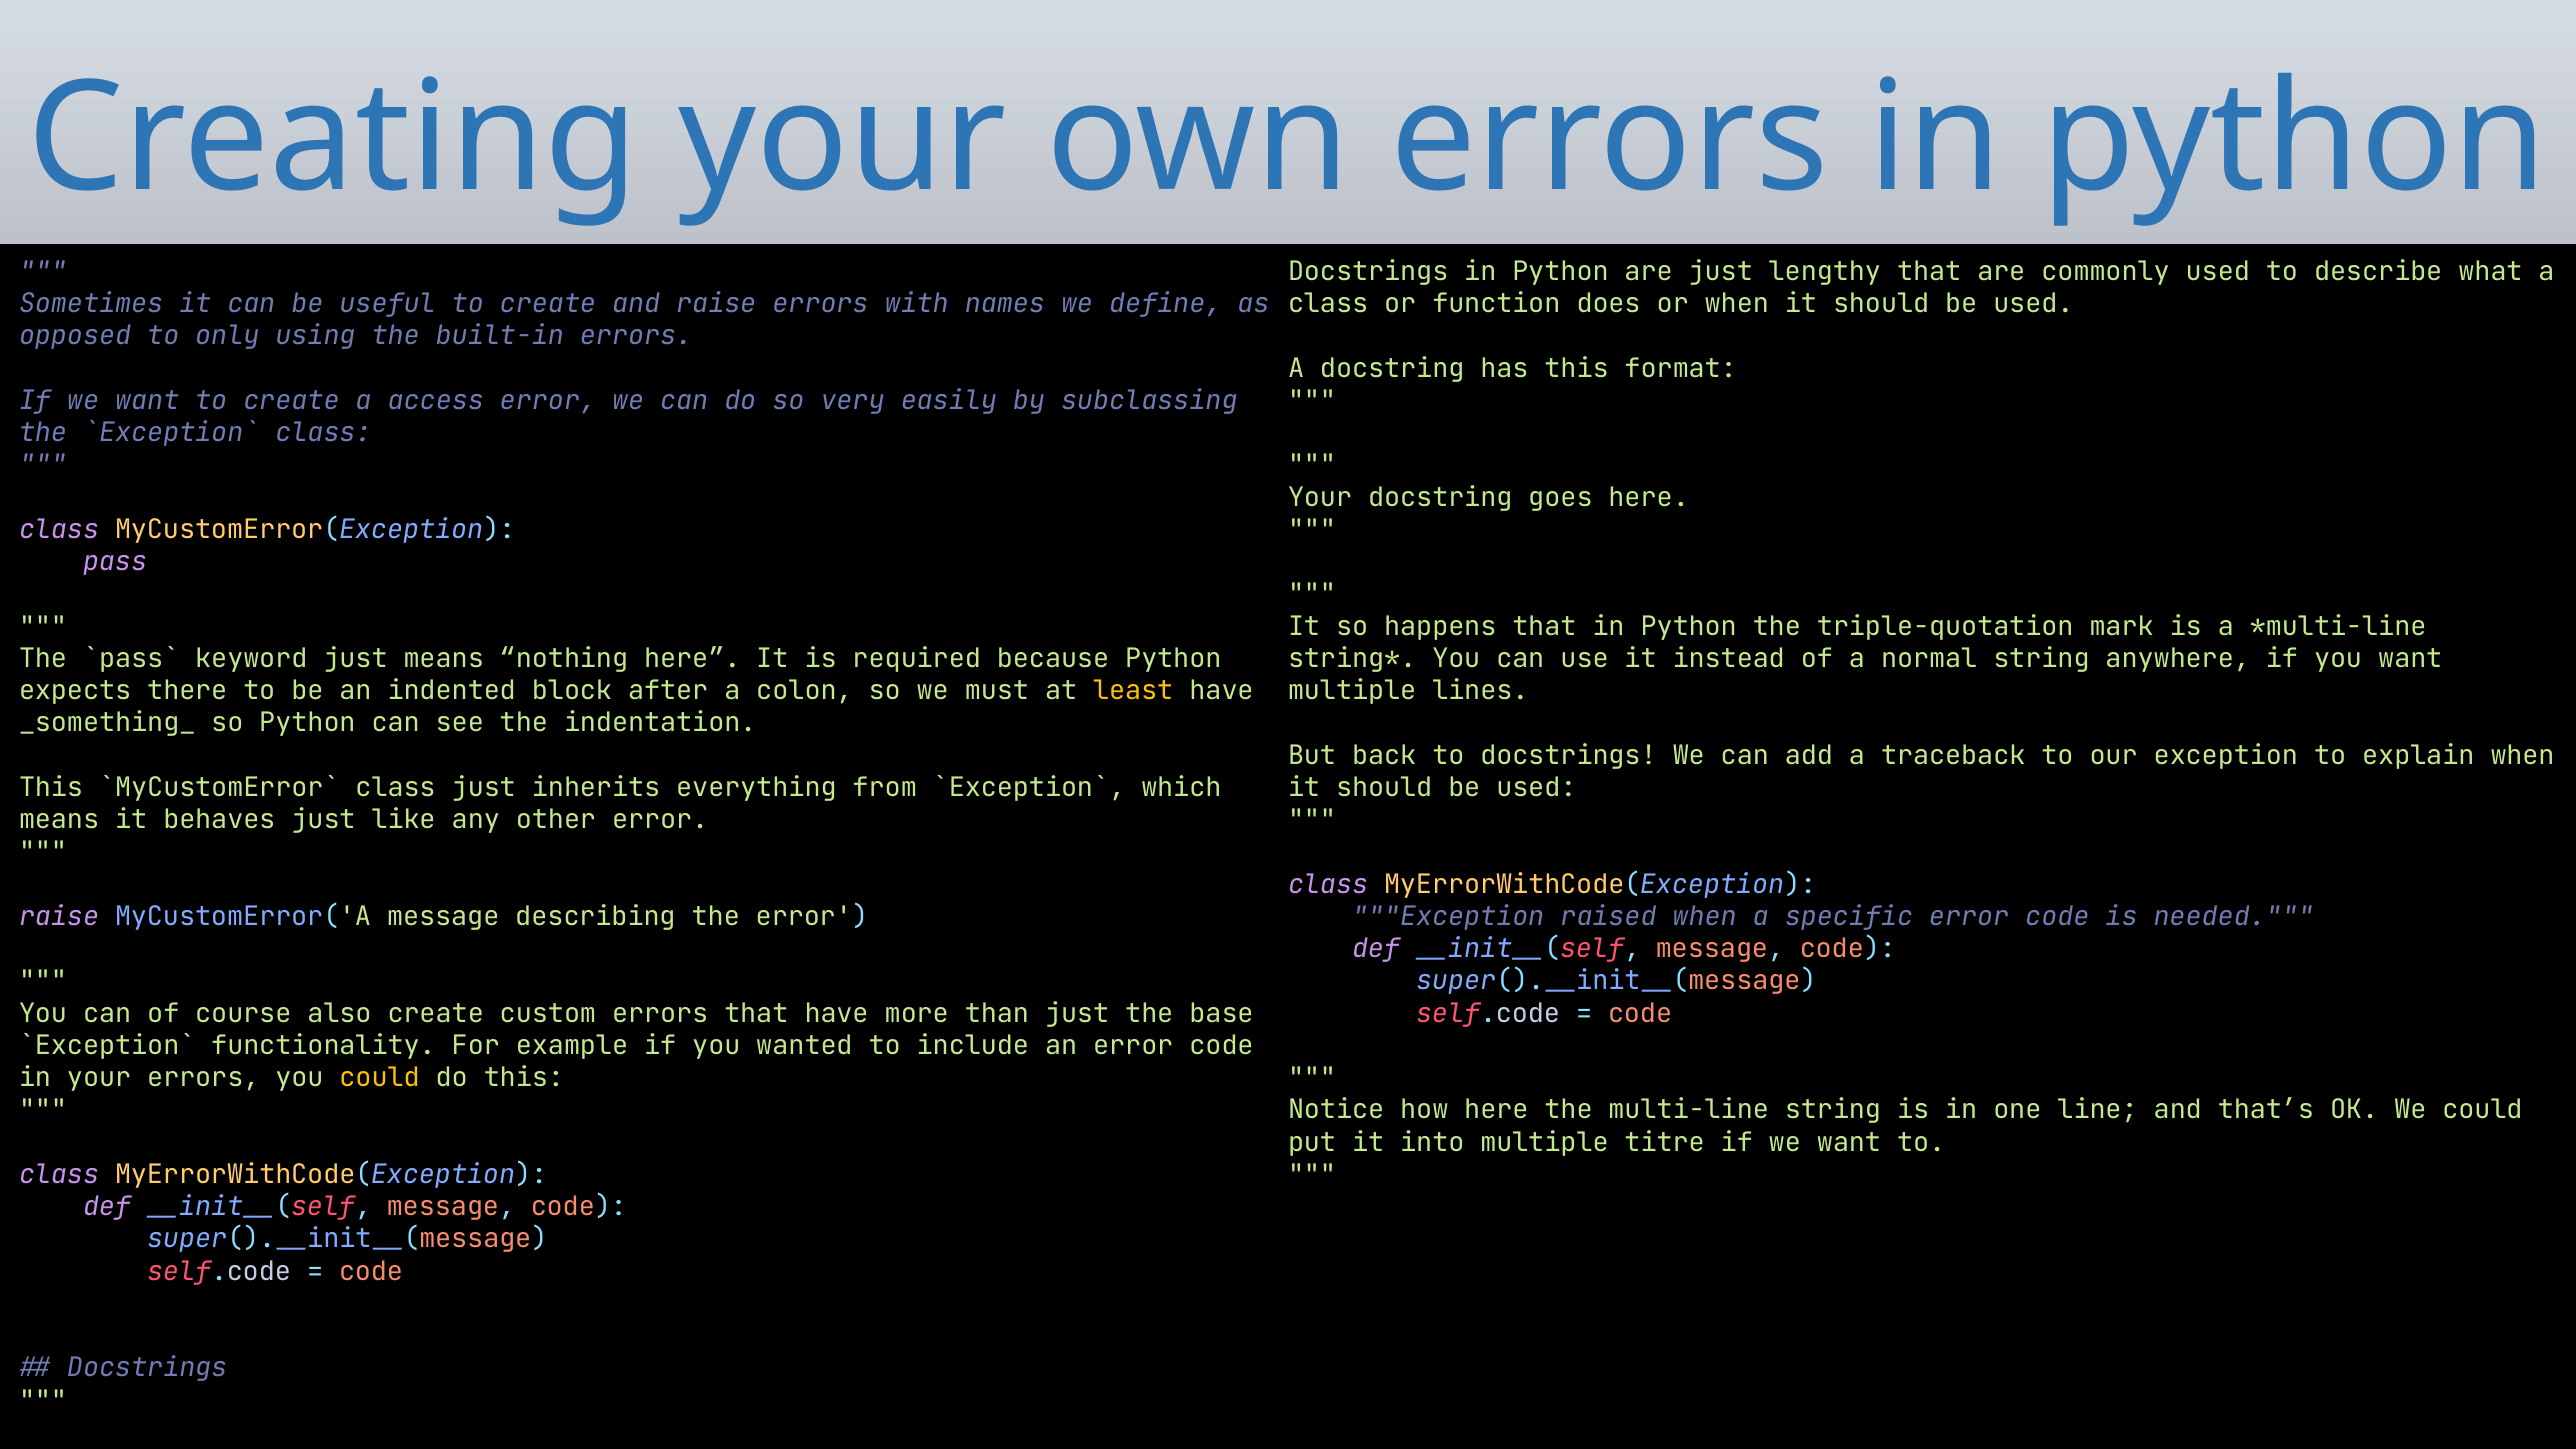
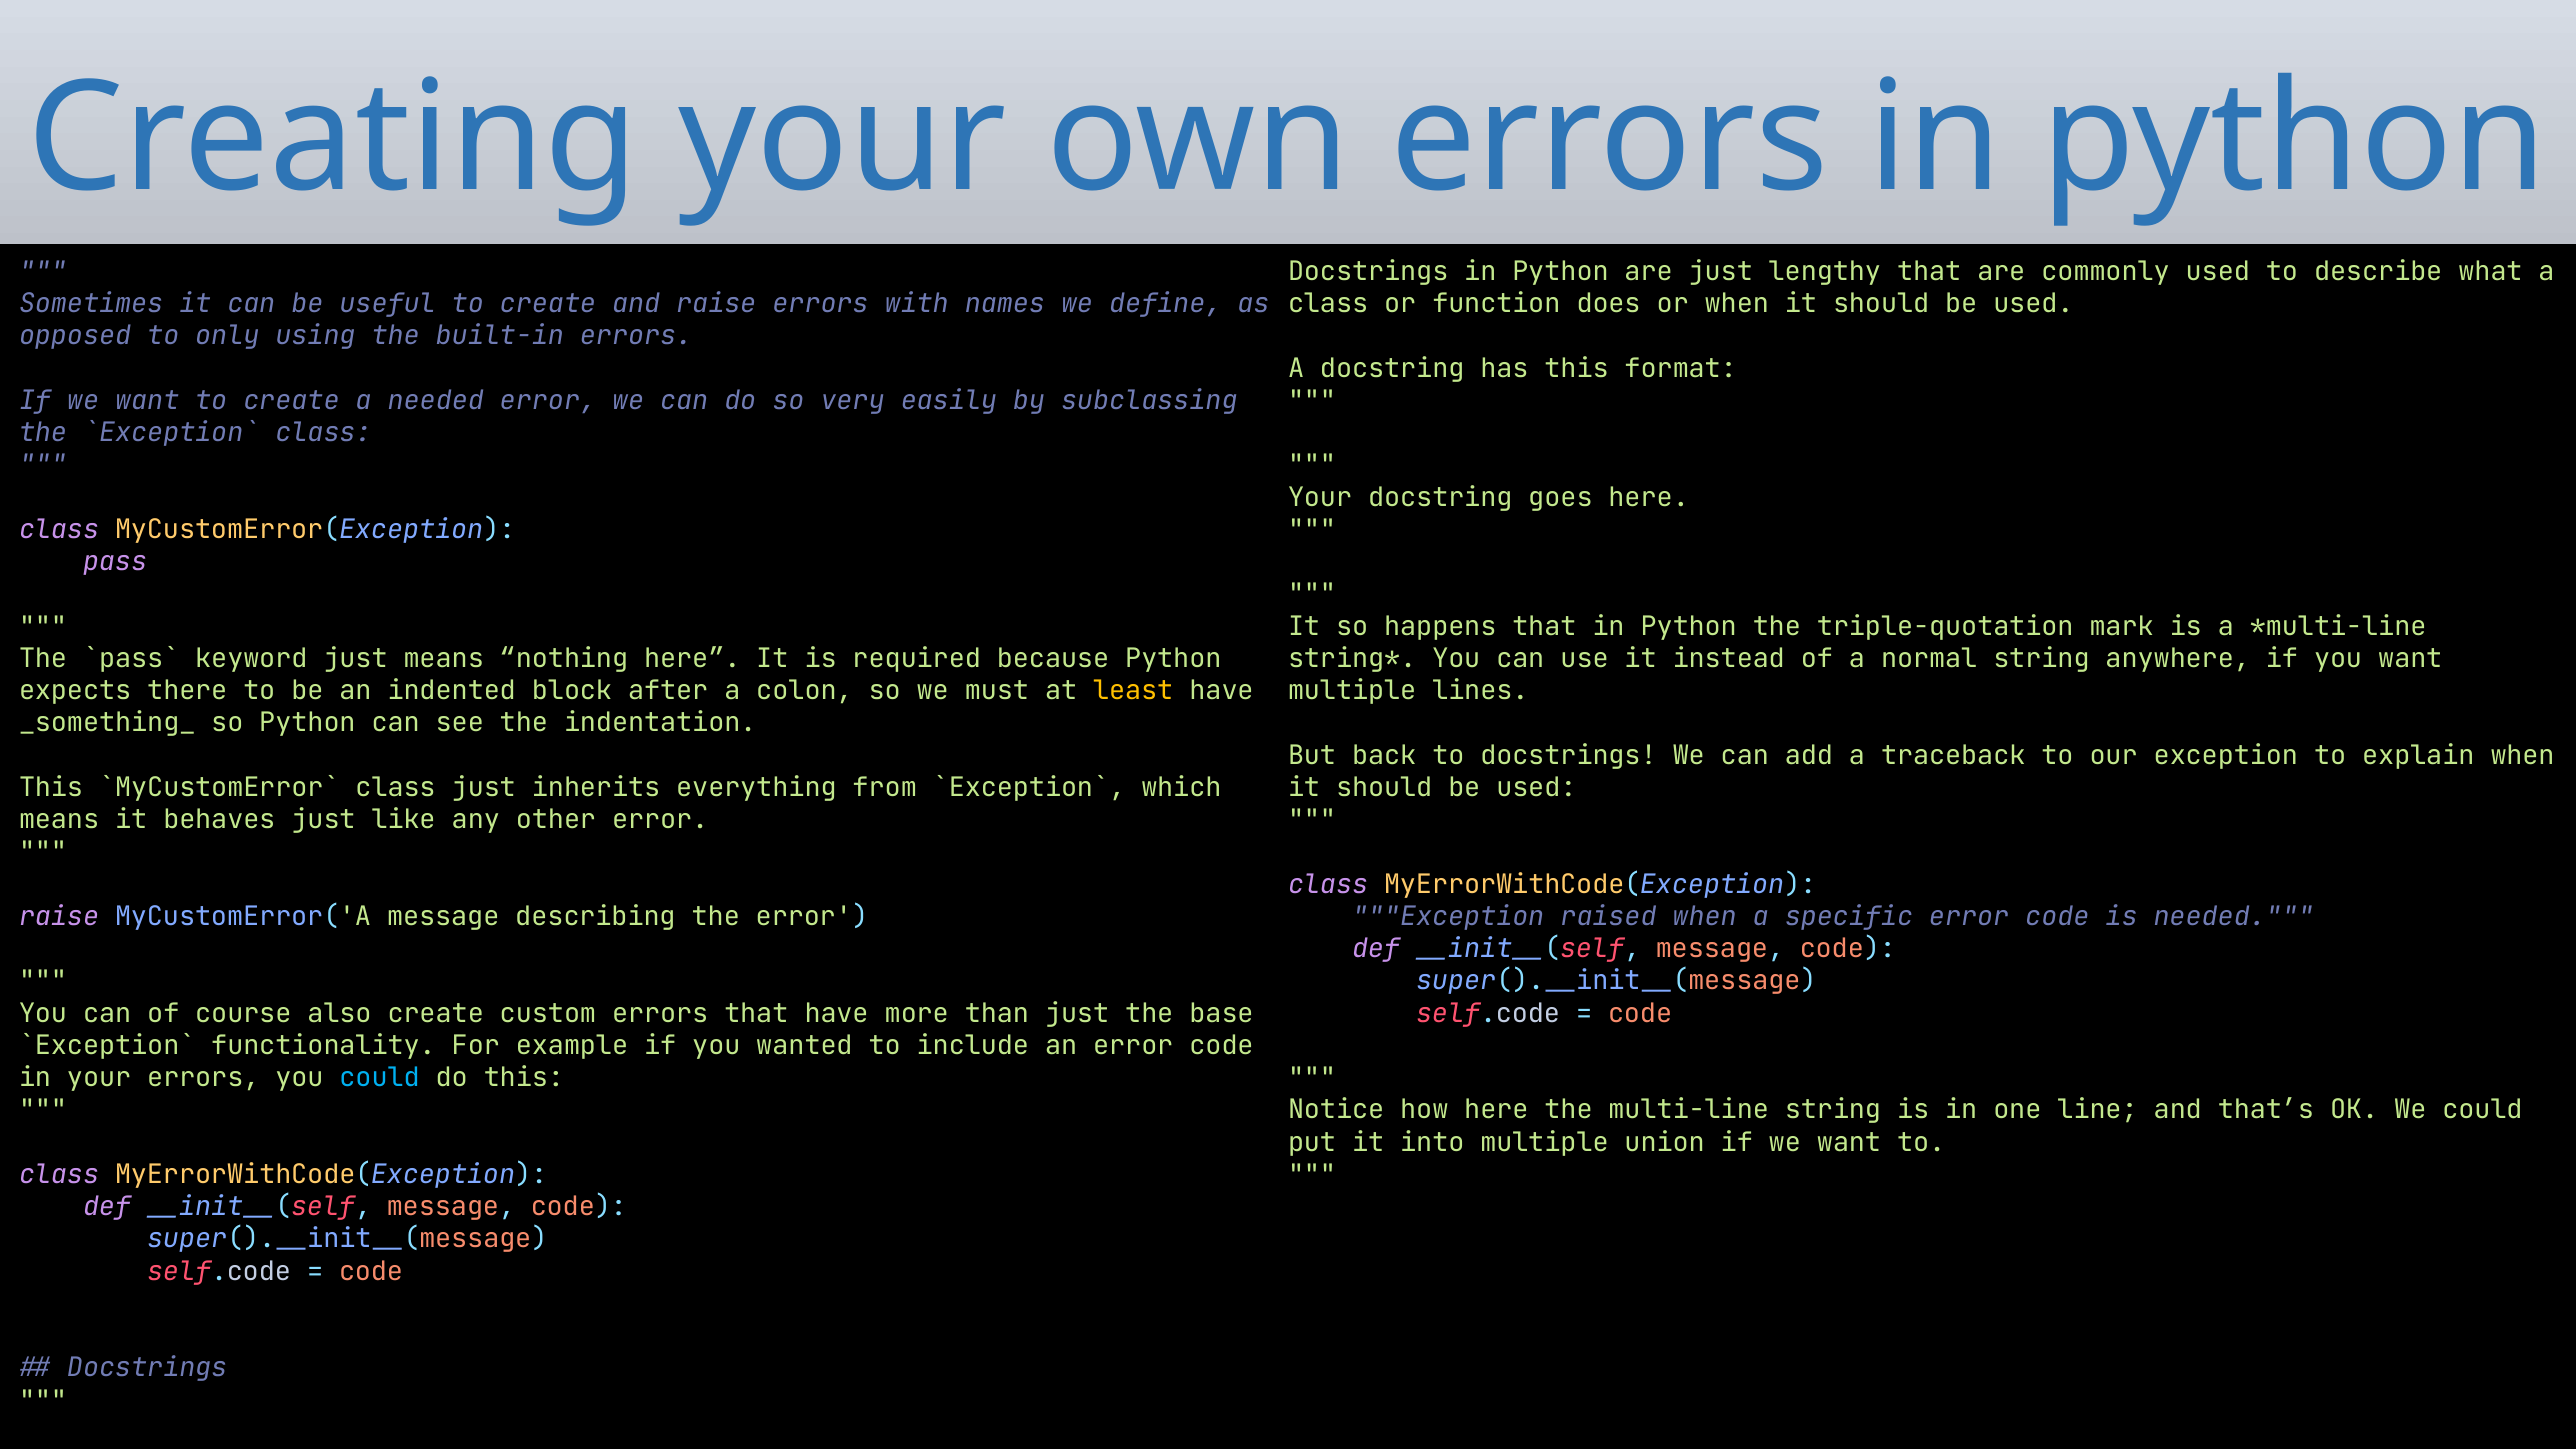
a access: access -> needed
could at (380, 1078) colour: yellow -> light blue
titre: titre -> union
